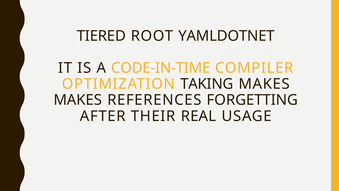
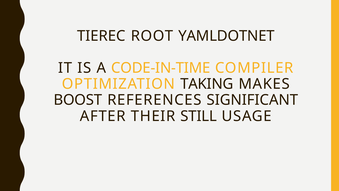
TIERED: TIERED -> TIEREC
MAKES at (78, 100): MAKES -> BOOST
FORGETTING: FORGETTING -> SIGNIFICANT
REAL: REAL -> STILL
